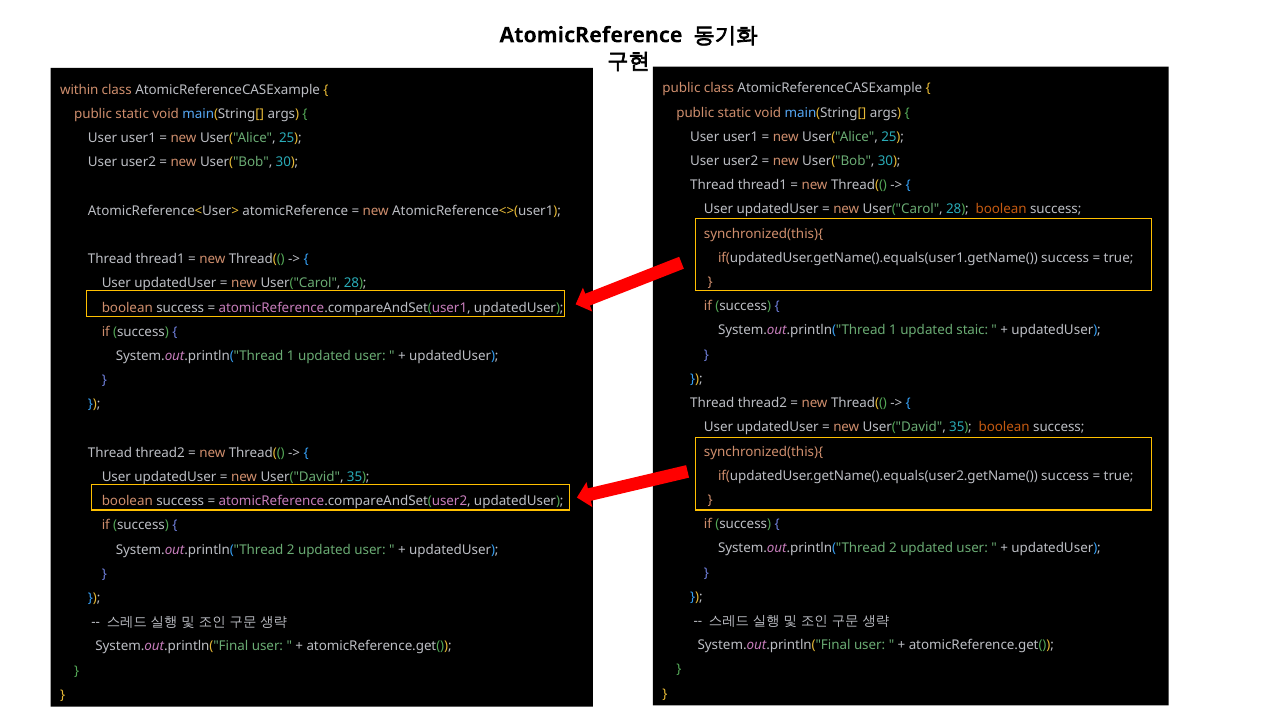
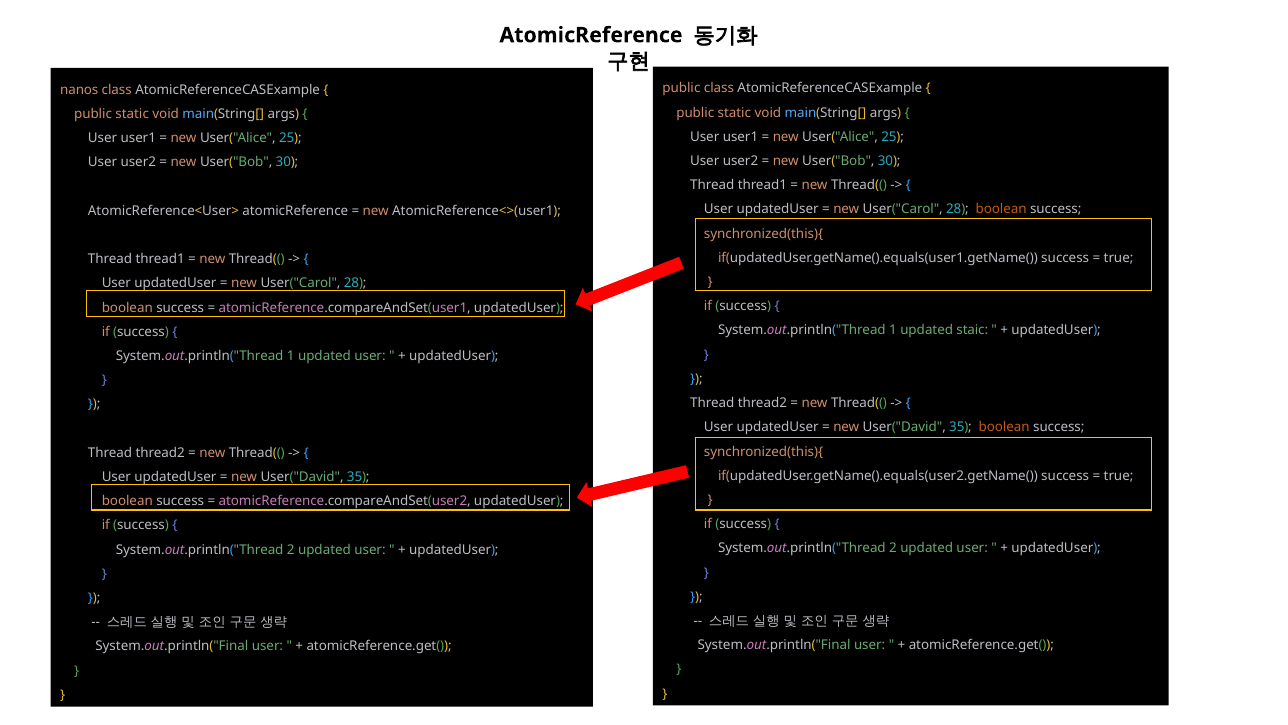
within: within -> nanos
